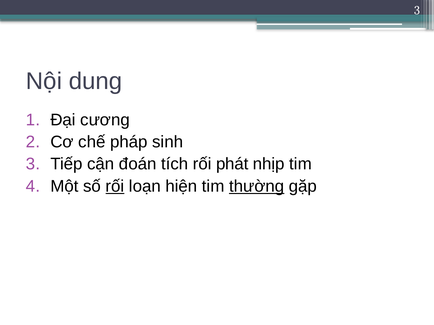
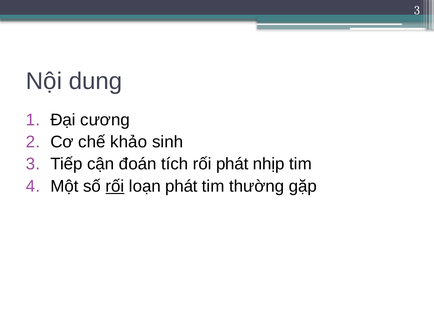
pháp: pháp -> khảo
loạn hiện: hiện -> phát
thường underline: present -> none
